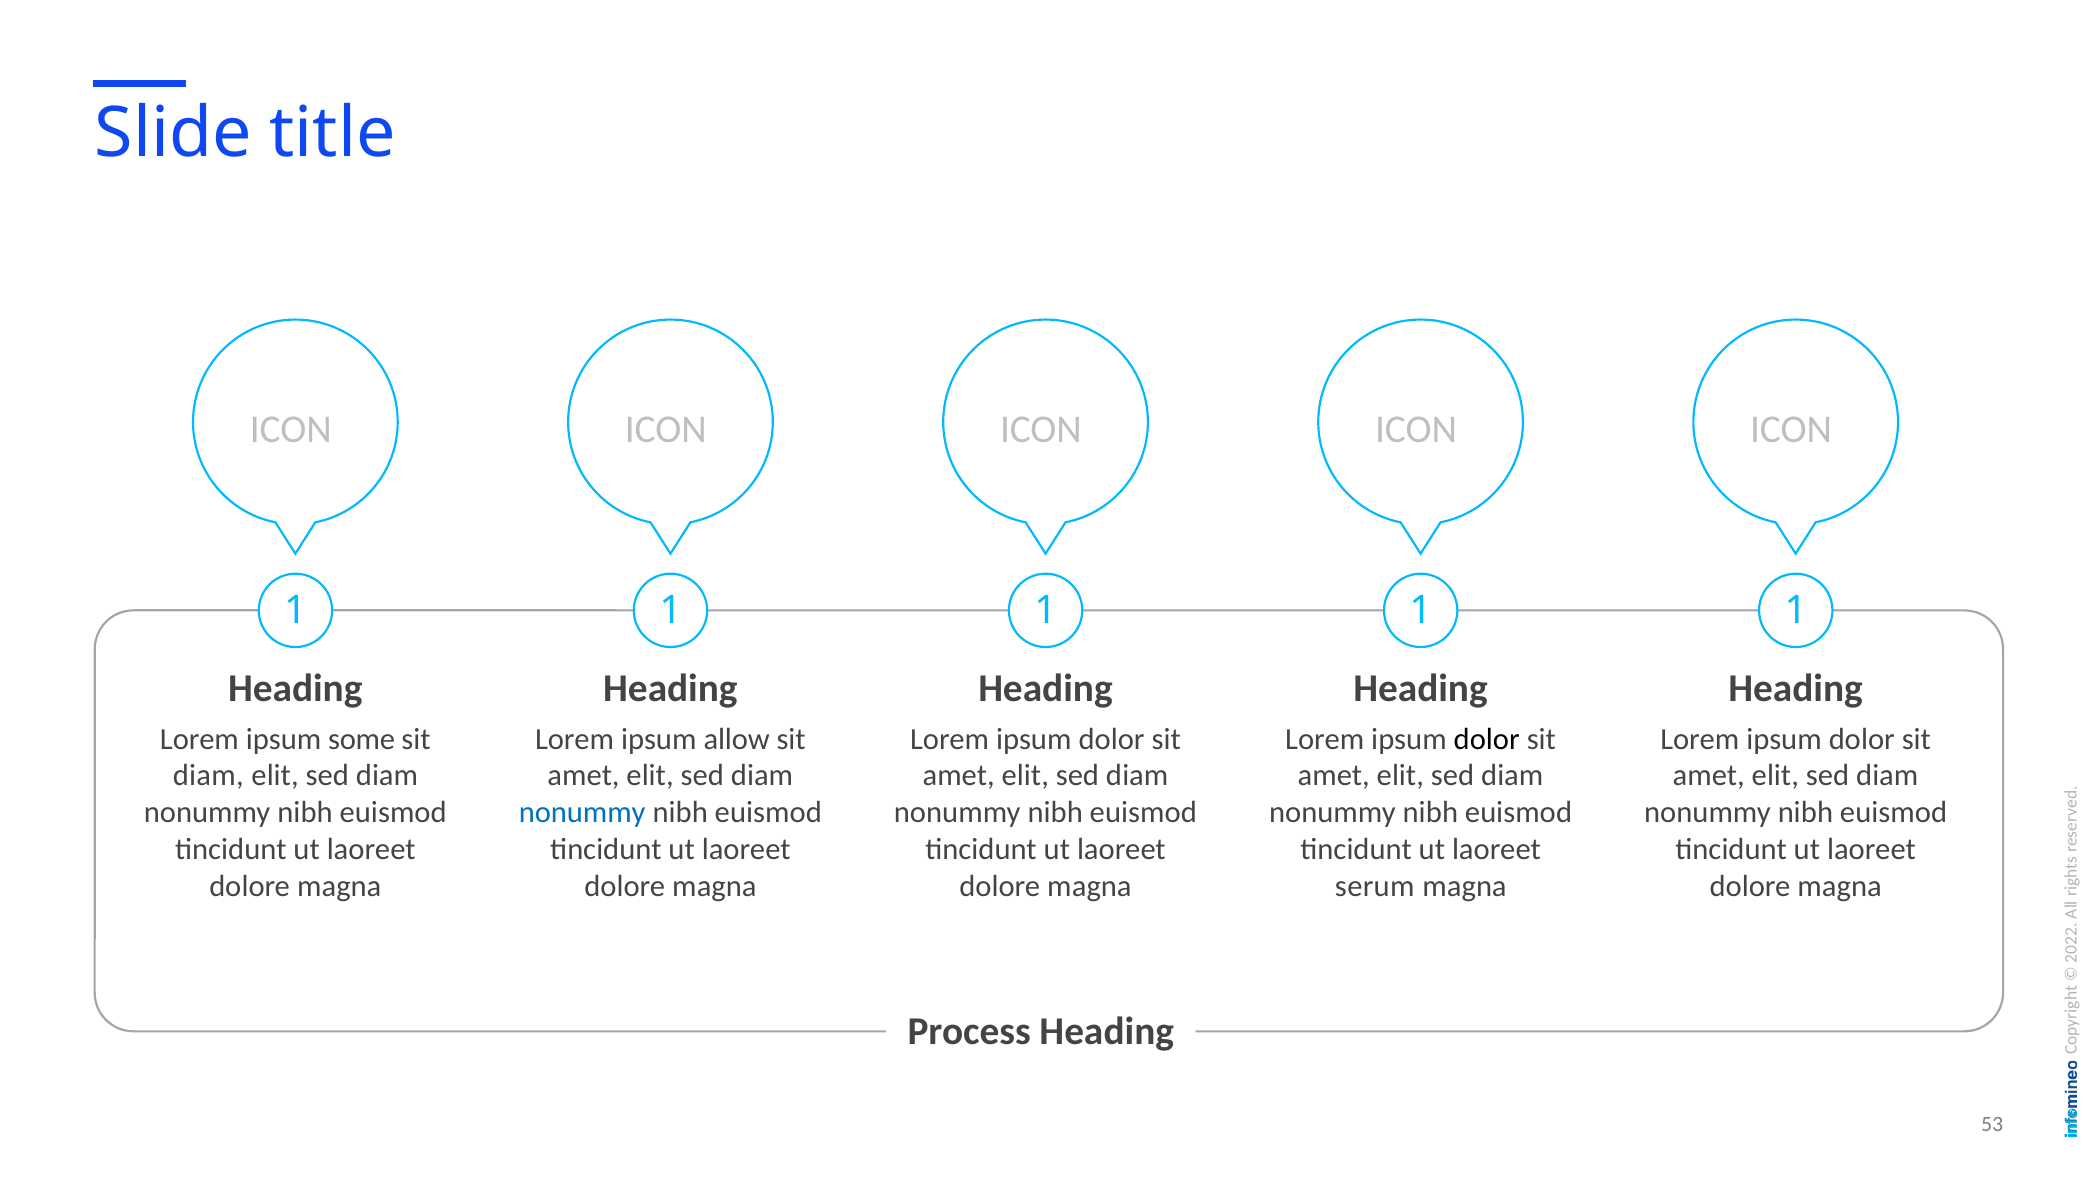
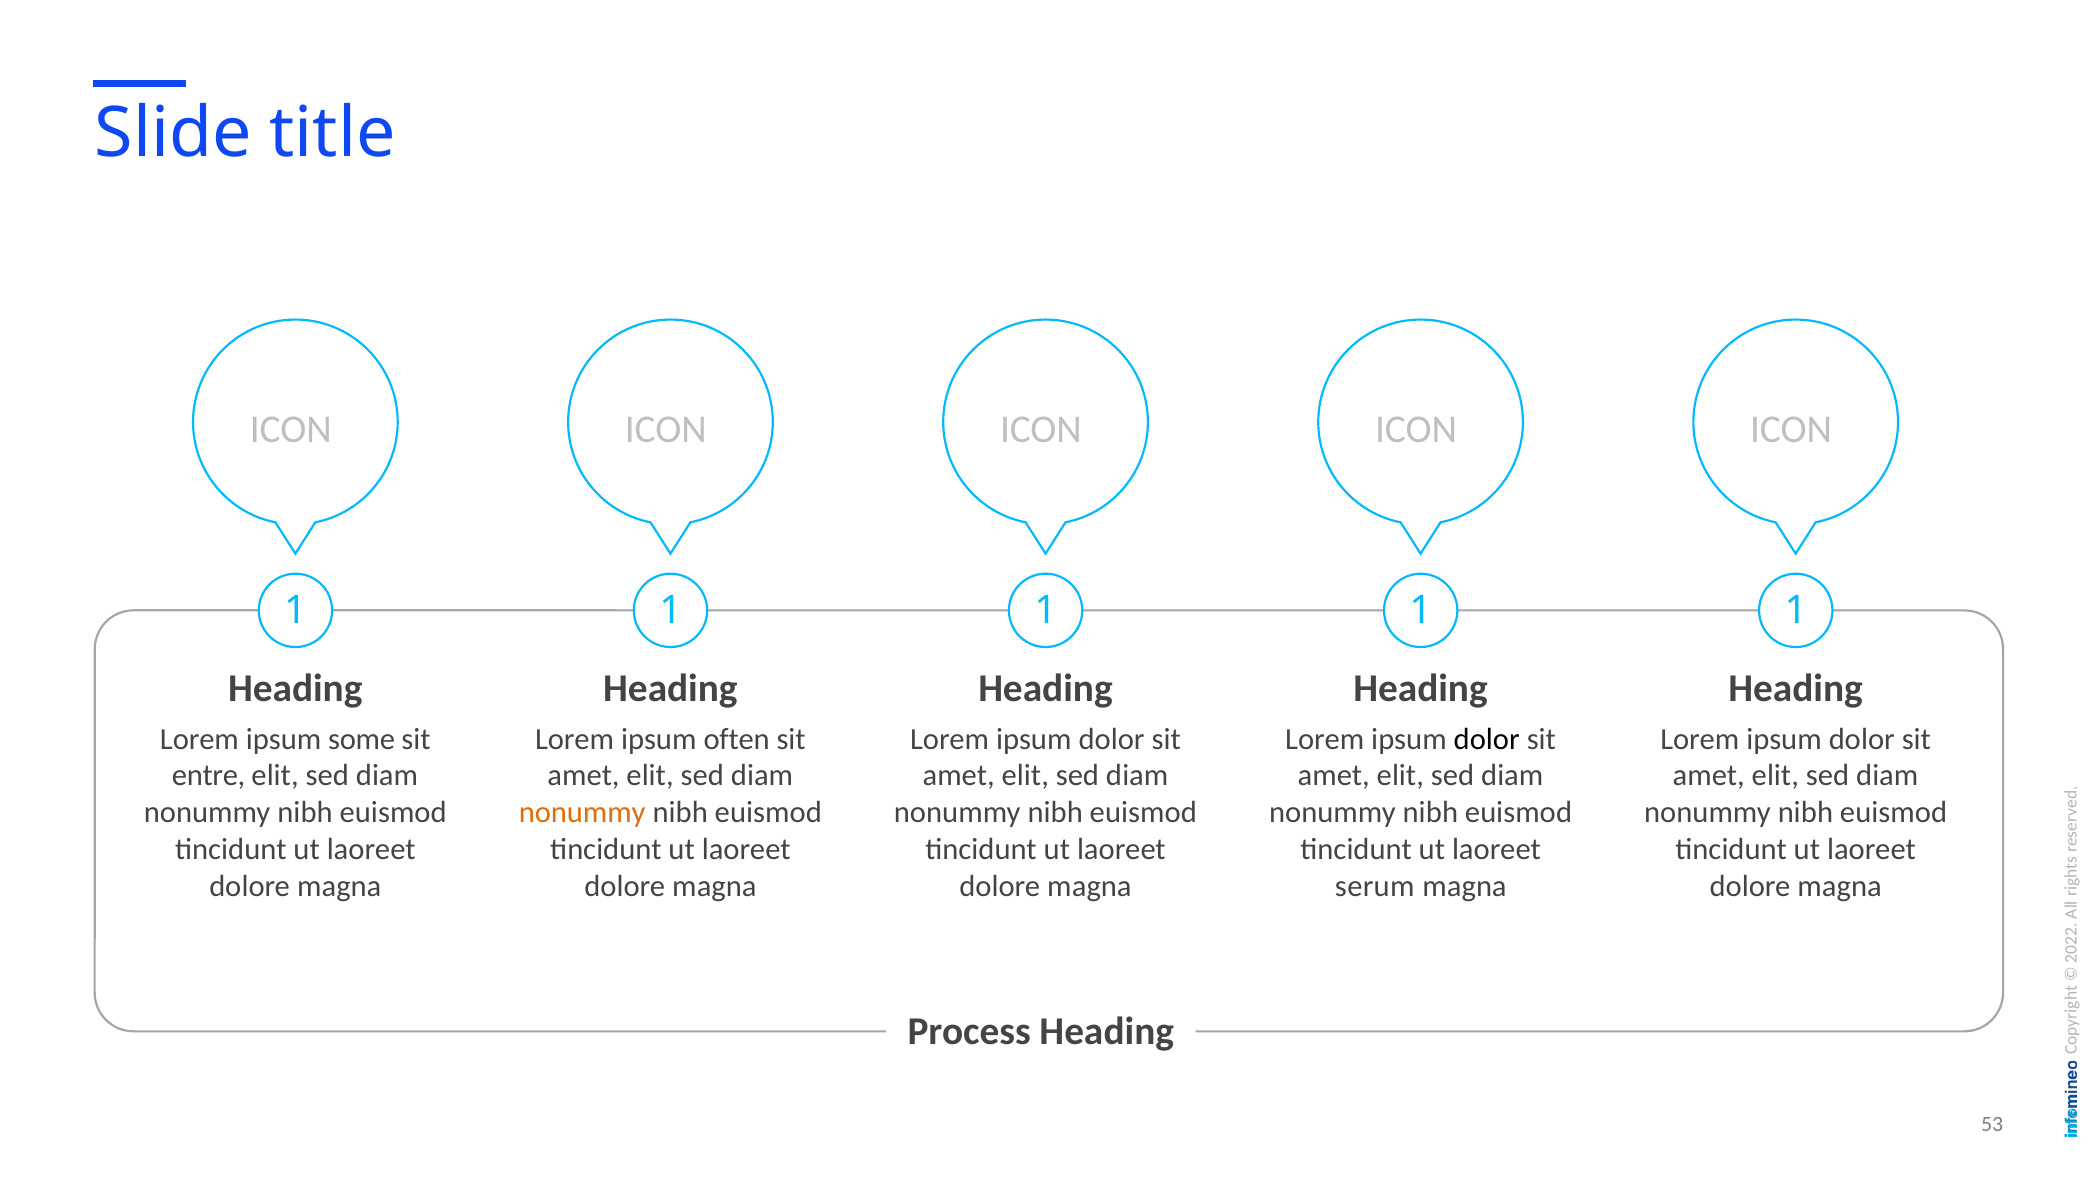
allow: allow -> often
diam at (208, 776): diam -> entre
nonummy at (582, 813) colour: blue -> orange
